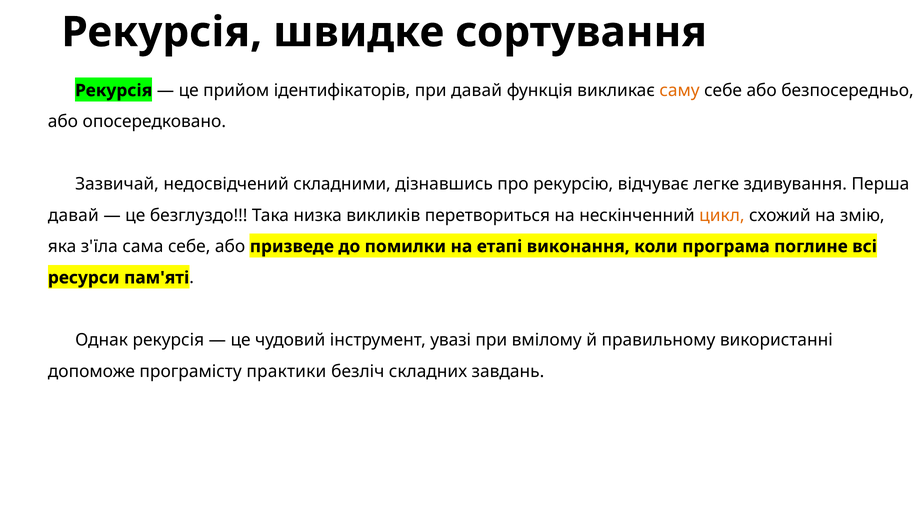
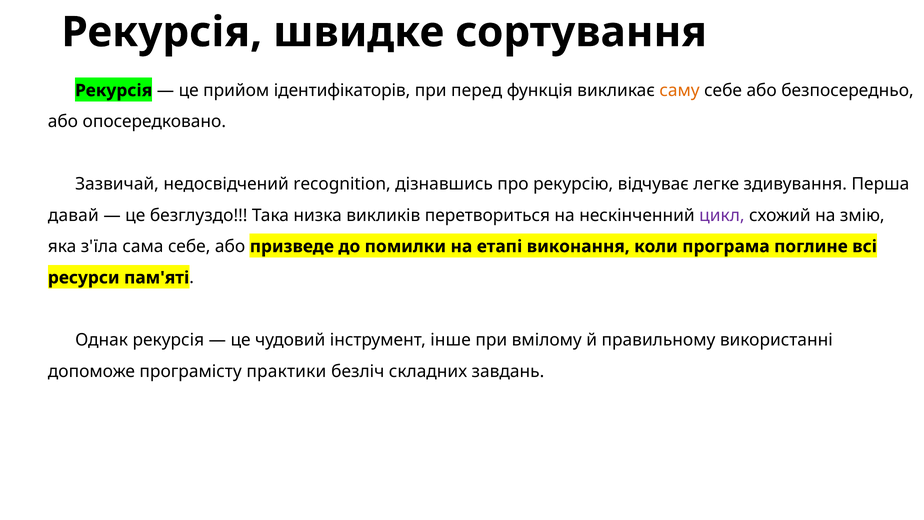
при давай: давай -> перед
складними: складними -> recognition
цикл colour: orange -> purple
увазі: увазі -> інше
